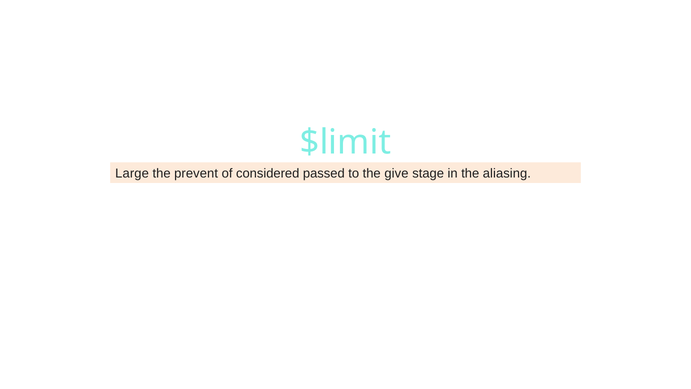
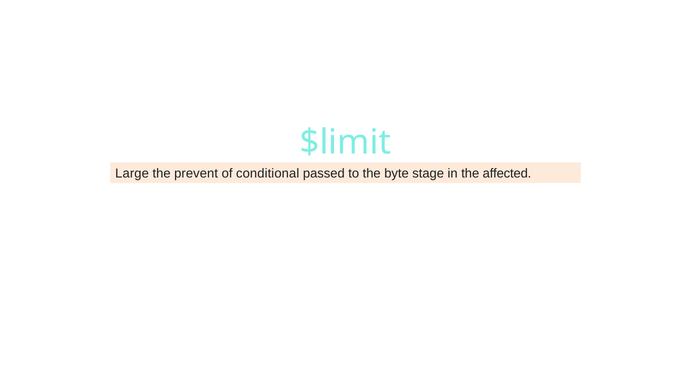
considered: considered -> conditional
give: give -> byte
aliasing: aliasing -> affected
